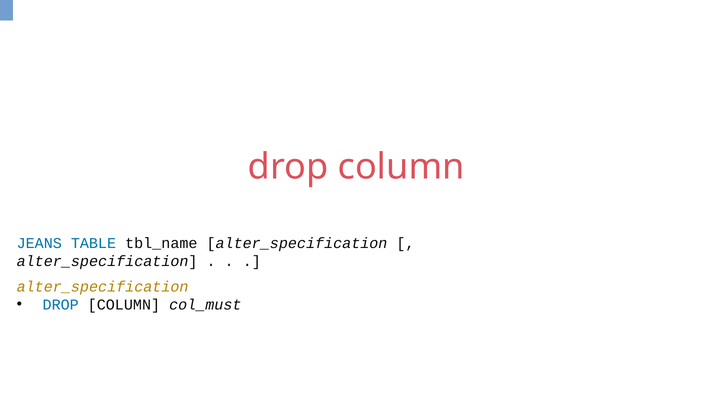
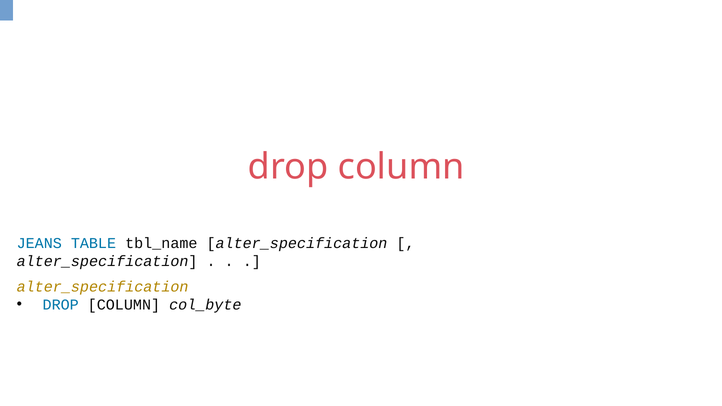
col_must: col_must -> col_byte
